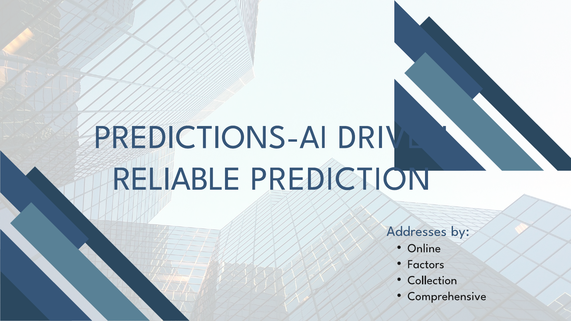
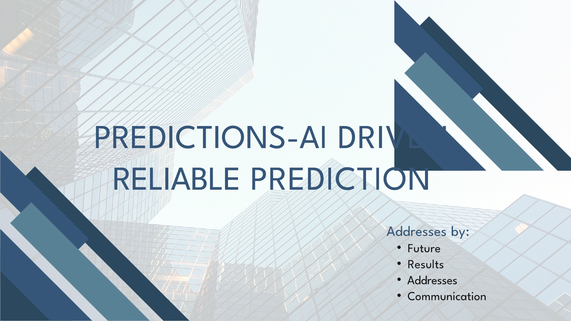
Online: Online -> Future
Factors: Factors -> Results
Collection at (432, 280): Collection -> Addresses
Comprehensive: Comprehensive -> Communication
